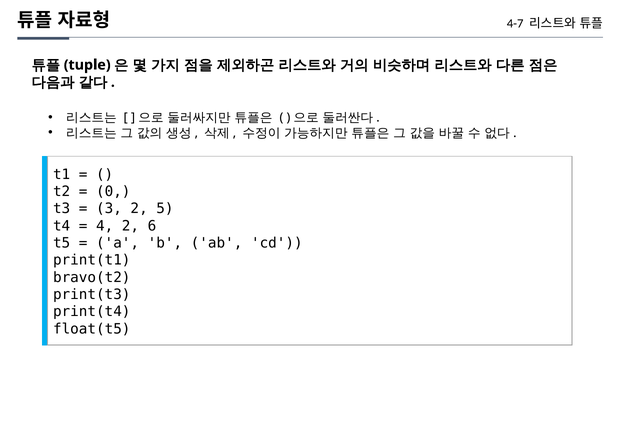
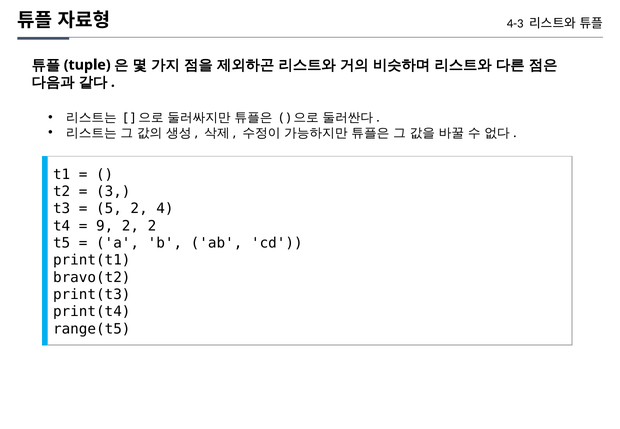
4-7: 4-7 -> 4-3
0: 0 -> 3
3: 3 -> 5
5: 5 -> 4
4: 4 -> 9
2 6: 6 -> 2
float(t5: float(t5 -> range(t5
